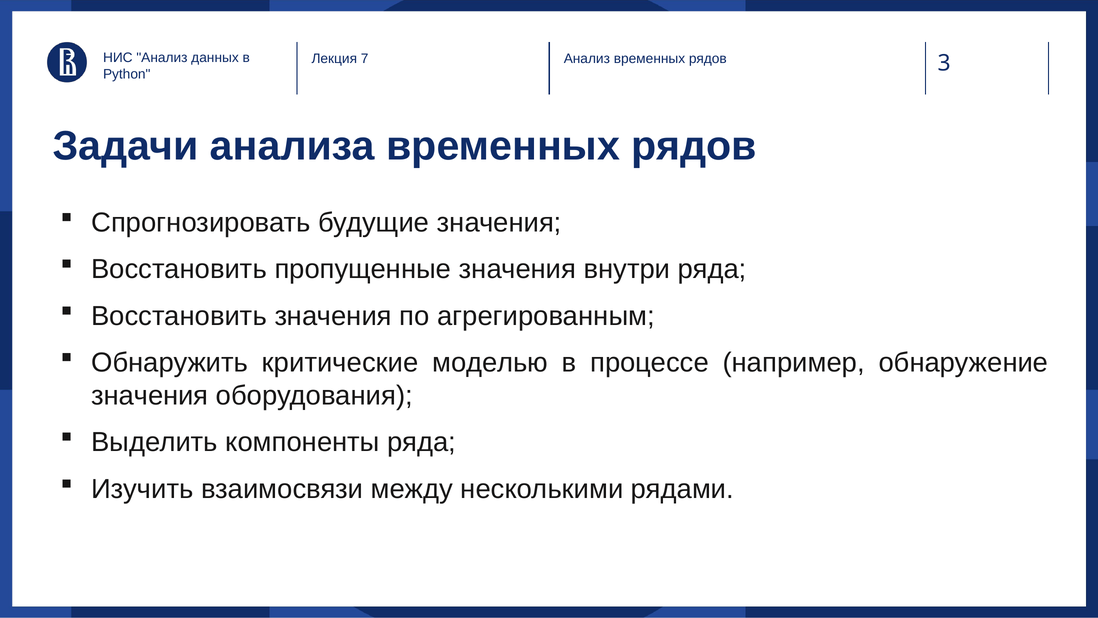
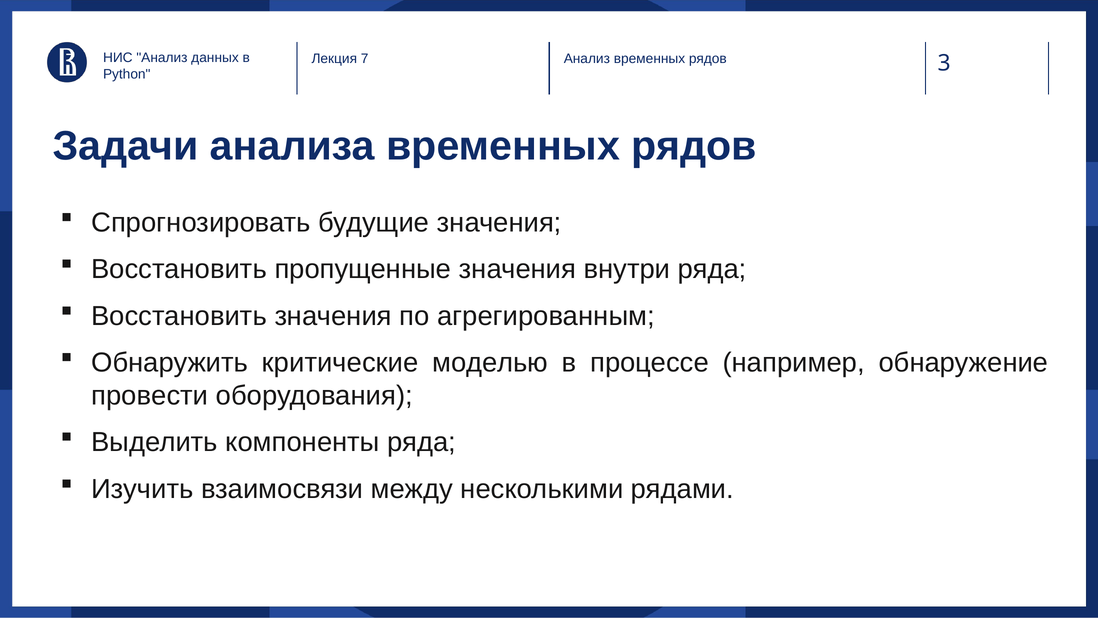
значения at (150, 395): значения -> провести
